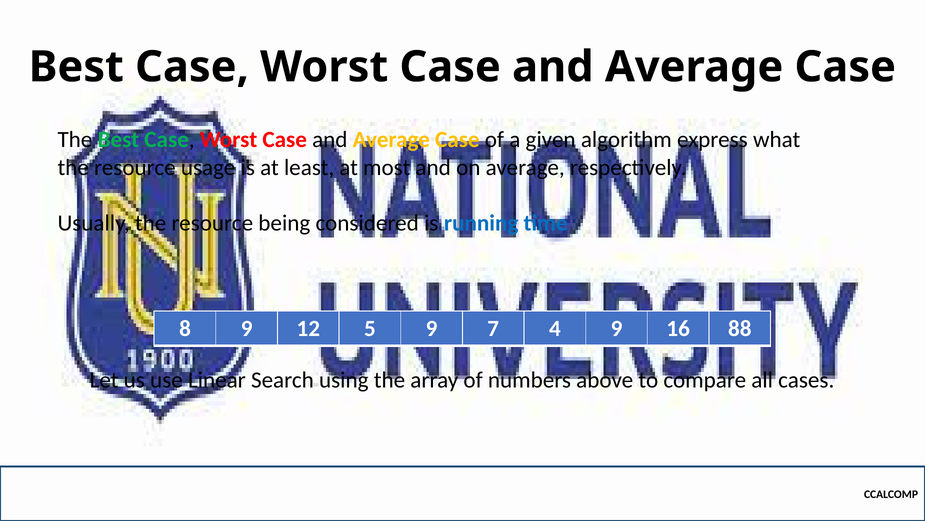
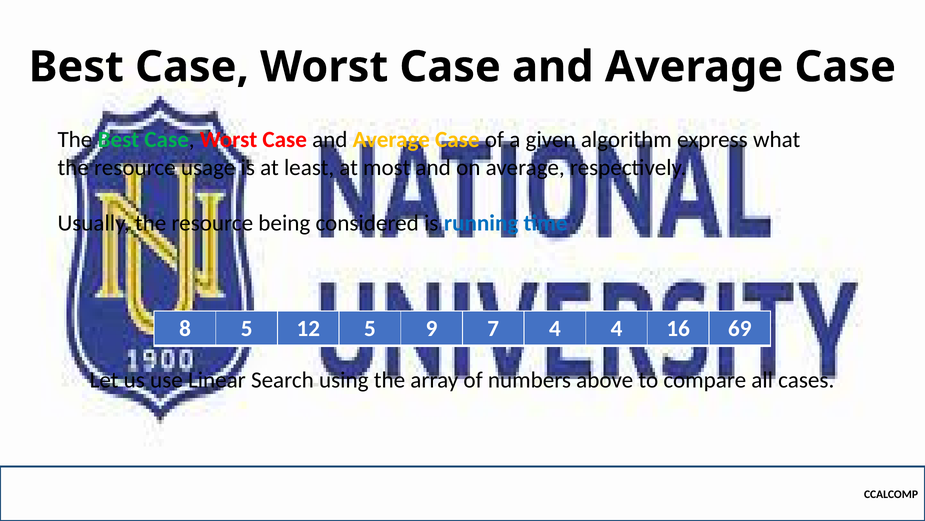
8 9: 9 -> 5
4 9: 9 -> 4
88: 88 -> 69
